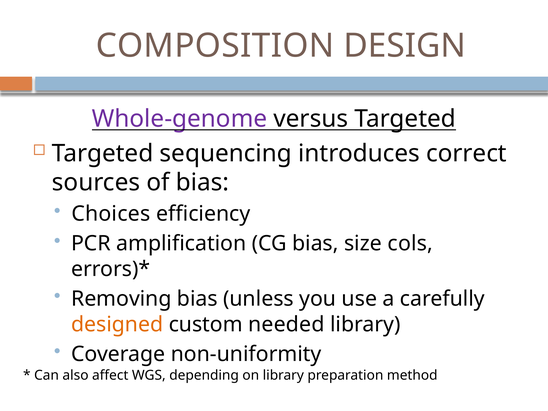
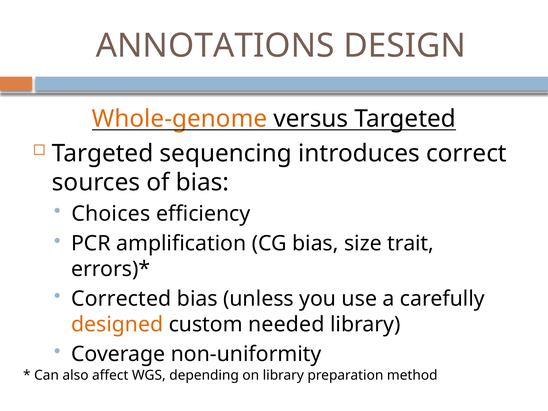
COMPOSITION: COMPOSITION -> ANNOTATIONS
Whole-genome colour: purple -> orange
cols: cols -> trait
Removing: Removing -> Corrected
